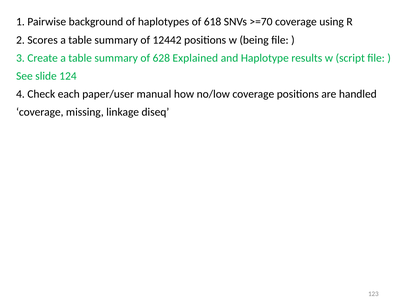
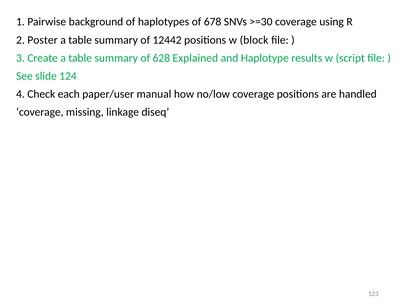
618: 618 -> 678
>=70: >=70 -> >=30
Scores: Scores -> Poster
being: being -> block
